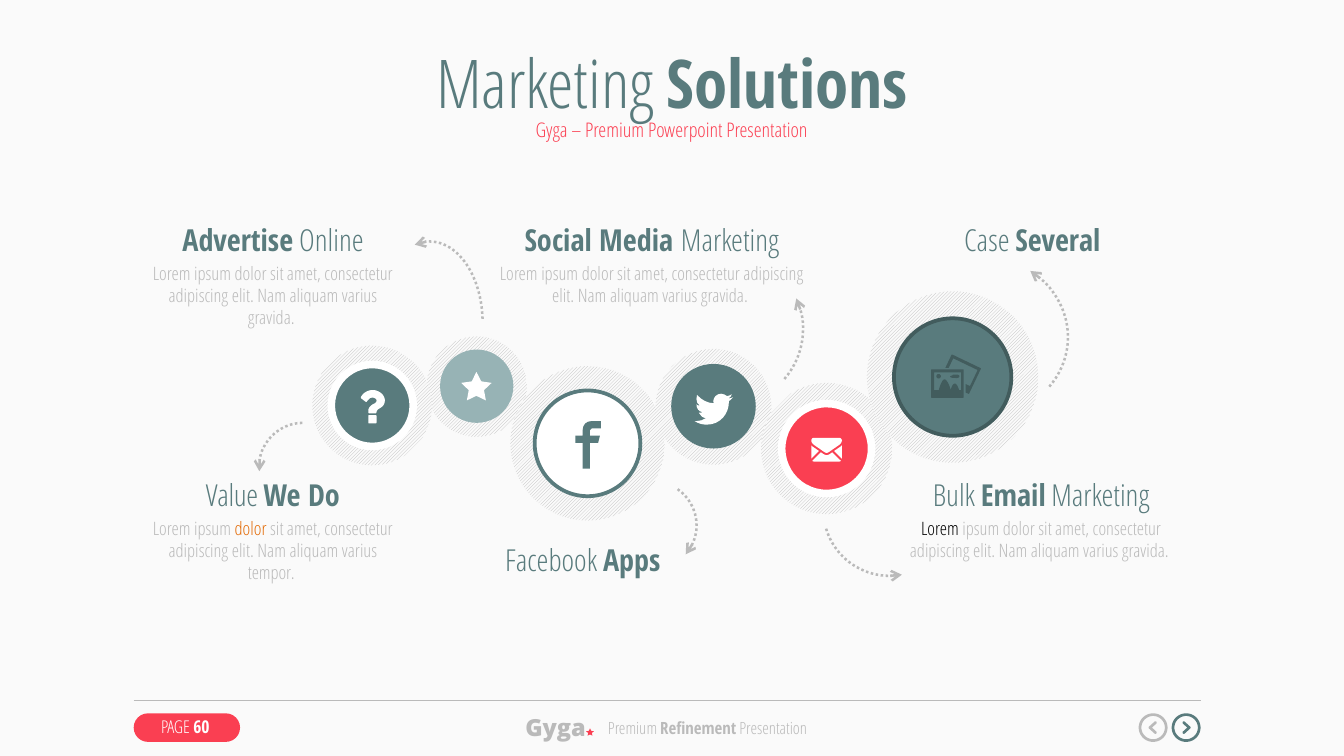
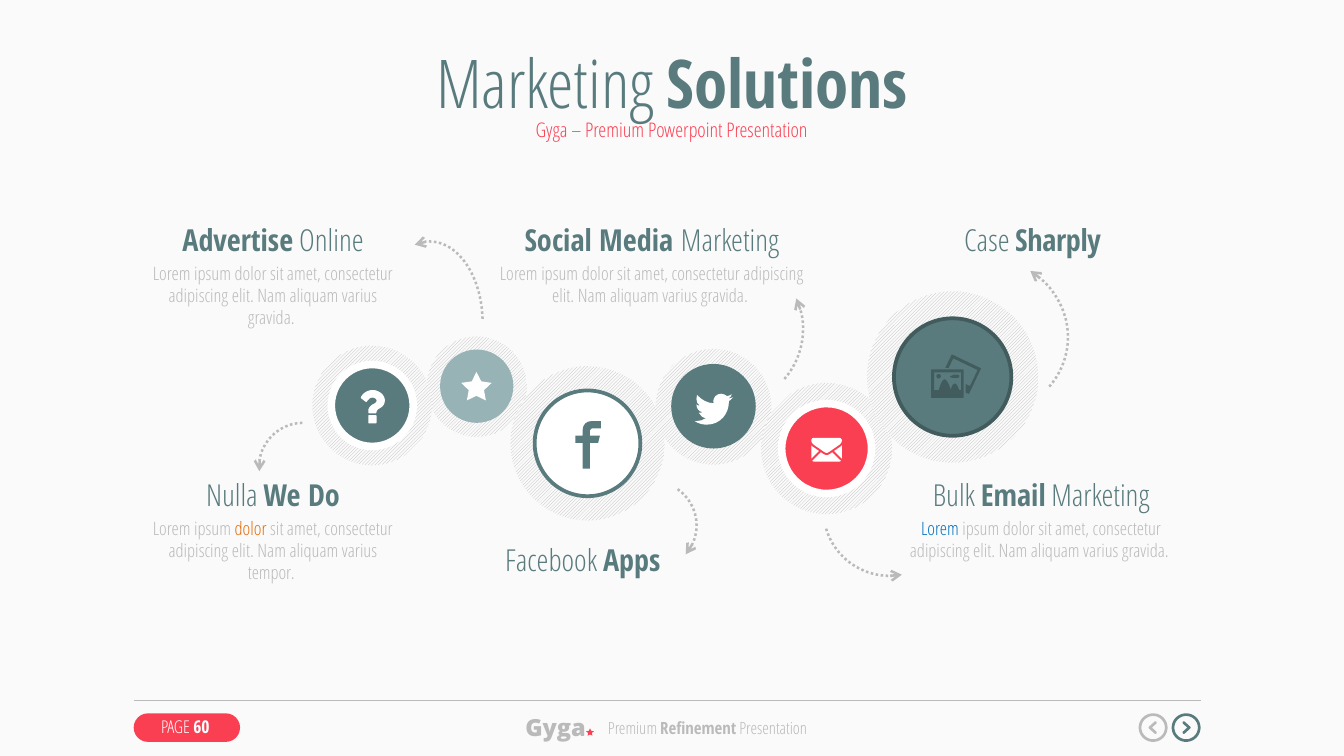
Several: Several -> Sharply
Value: Value -> Nulla
Lorem at (940, 530) colour: black -> blue
